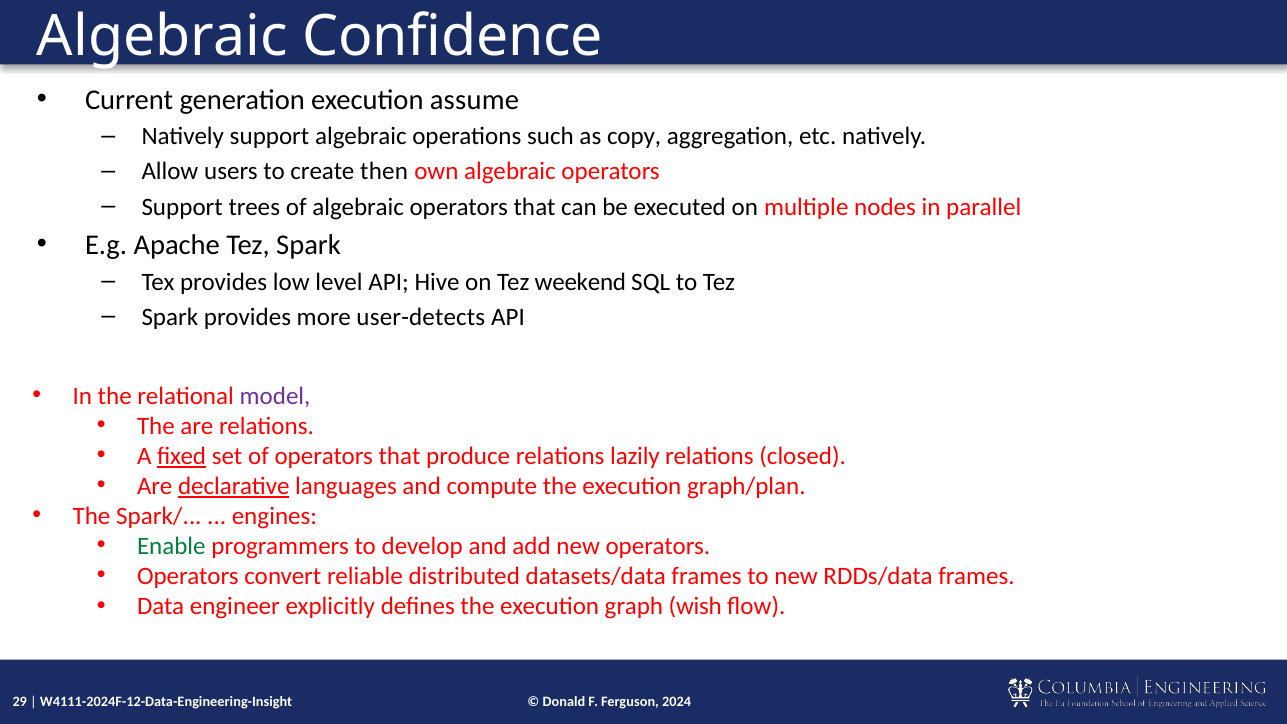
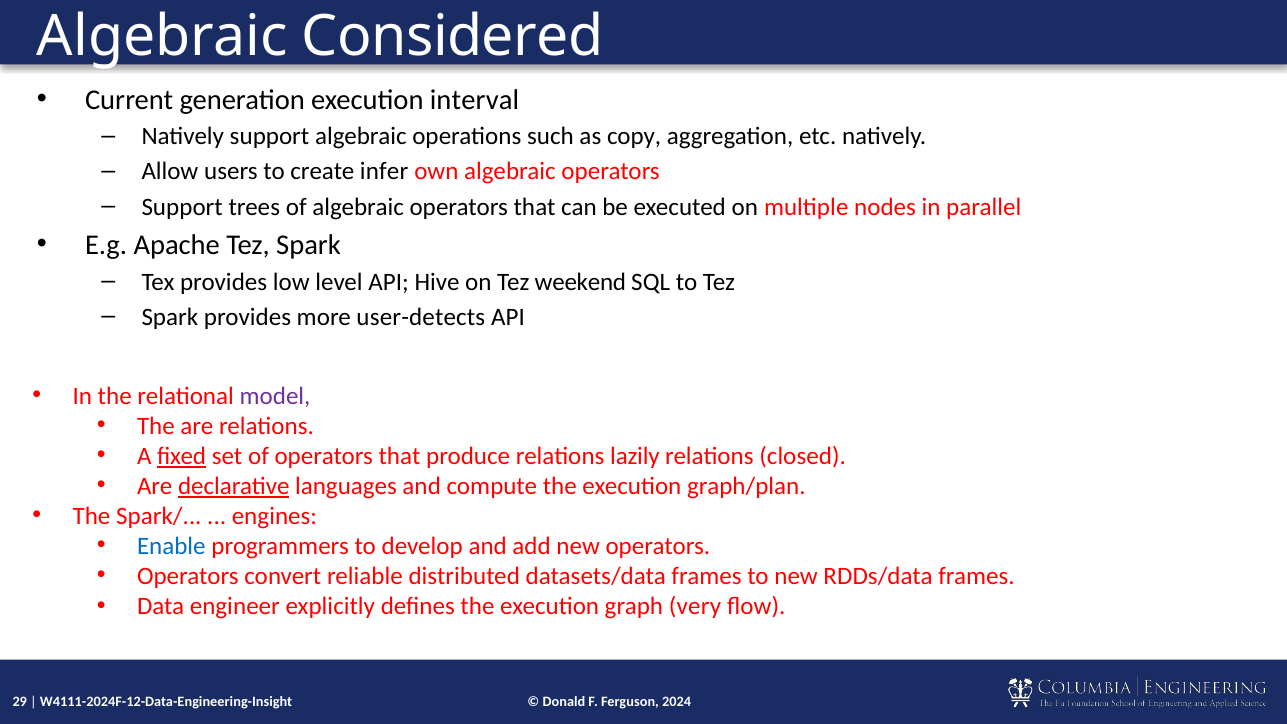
Confidence: Confidence -> Considered
assume: assume -> interval
then: then -> infer
Enable colour: green -> blue
wish: wish -> very
